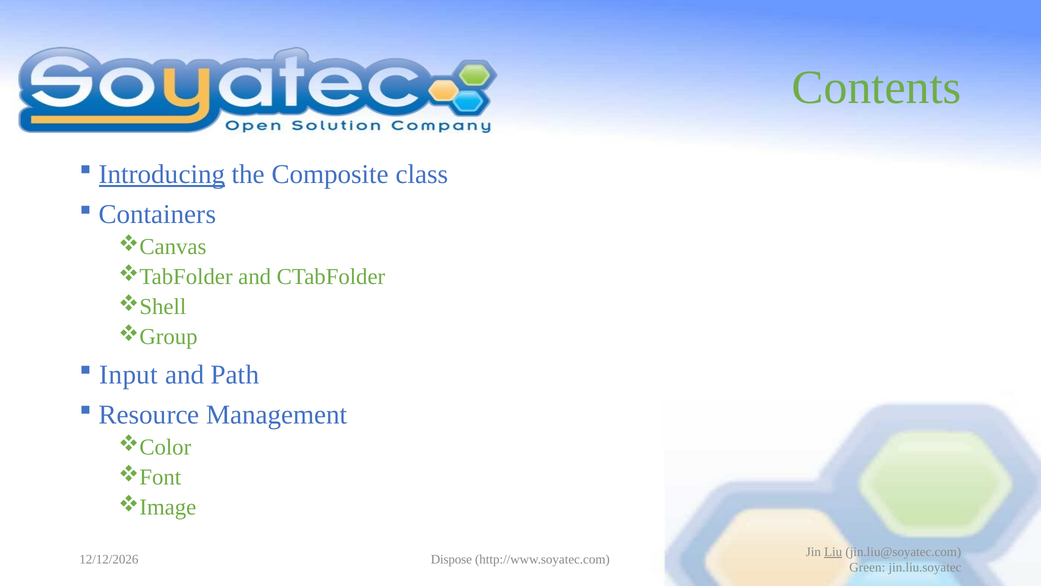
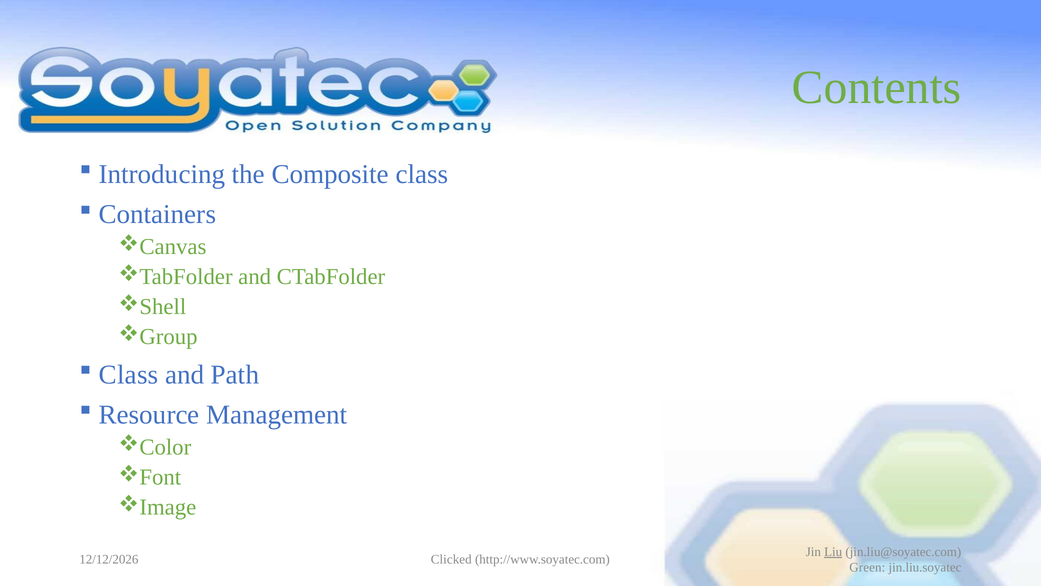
Introducing underline: present -> none
Input at (129, 374): Input -> Class
Dispose: Dispose -> Clicked
